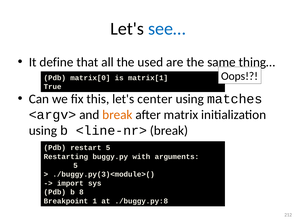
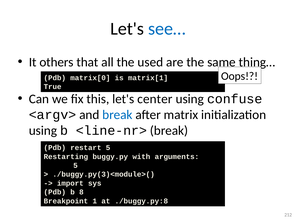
define: define -> others
matches: matches -> confuse
break at (117, 115) colour: orange -> blue
